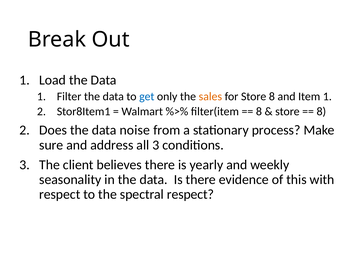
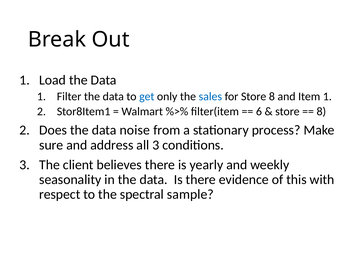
sales colour: orange -> blue
8 at (259, 111): 8 -> 6
spectral respect: respect -> sample
